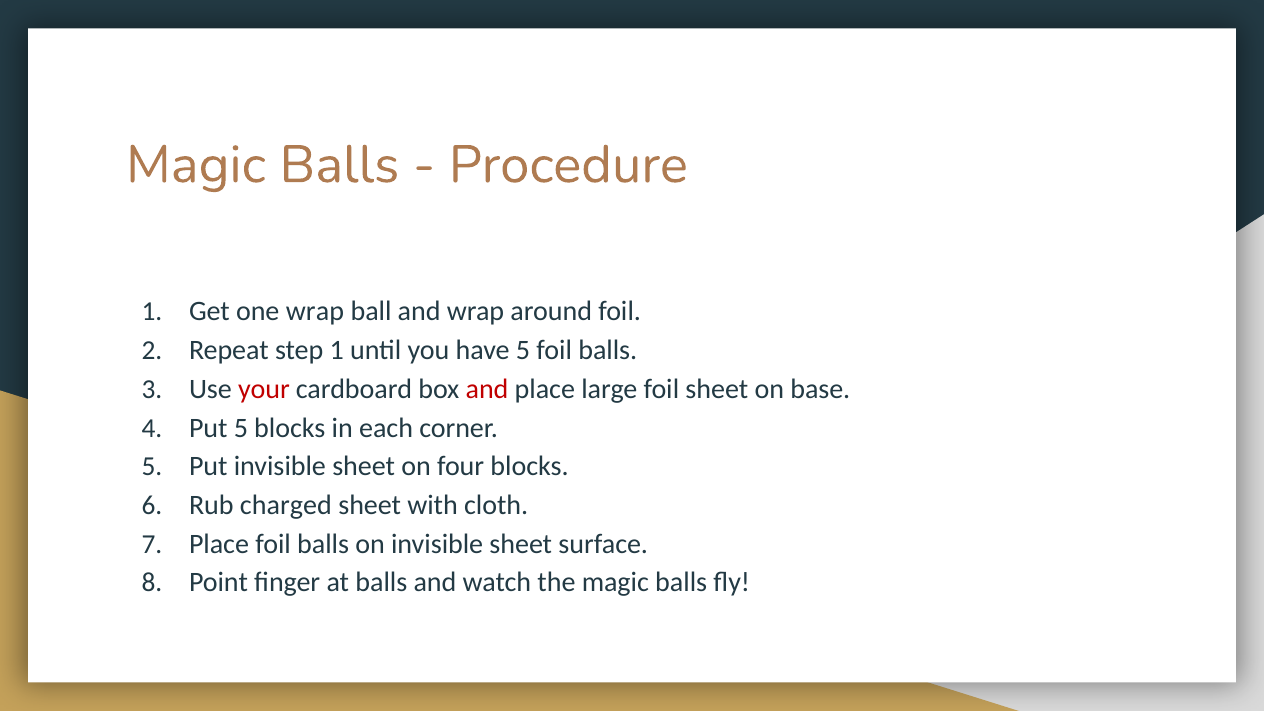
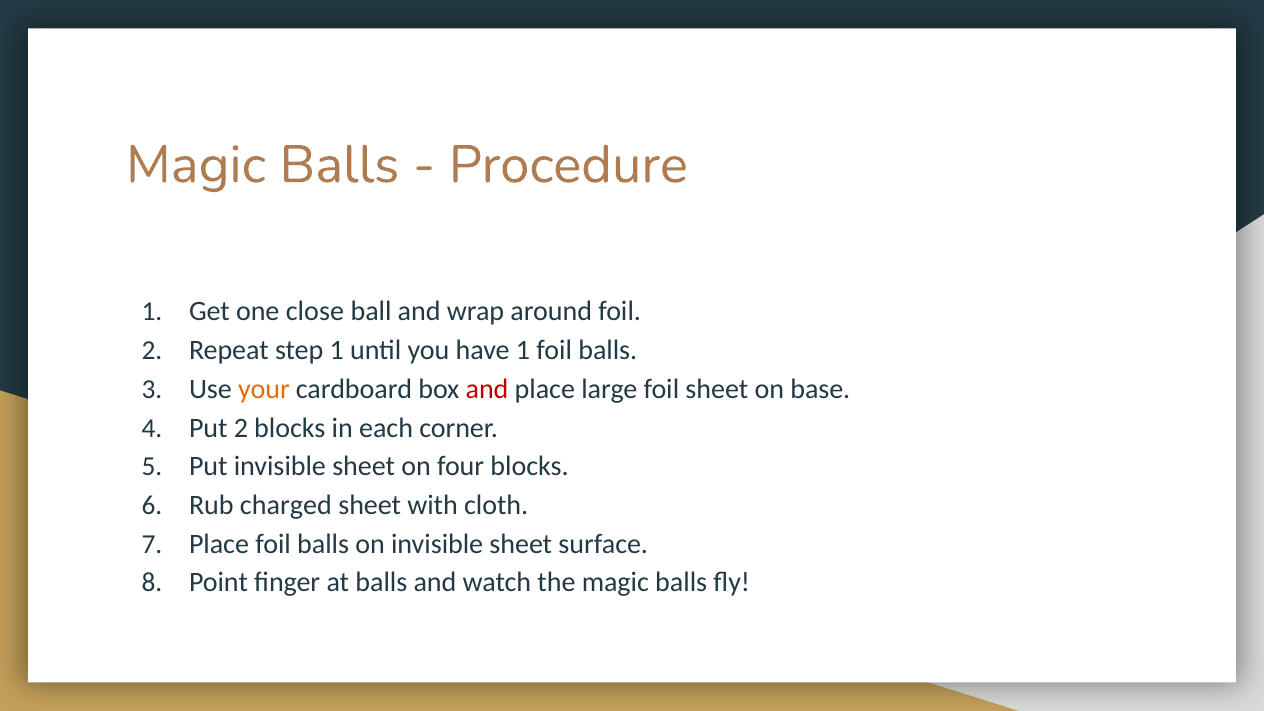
one wrap: wrap -> close
have 5: 5 -> 1
your colour: red -> orange
Put 5: 5 -> 2
